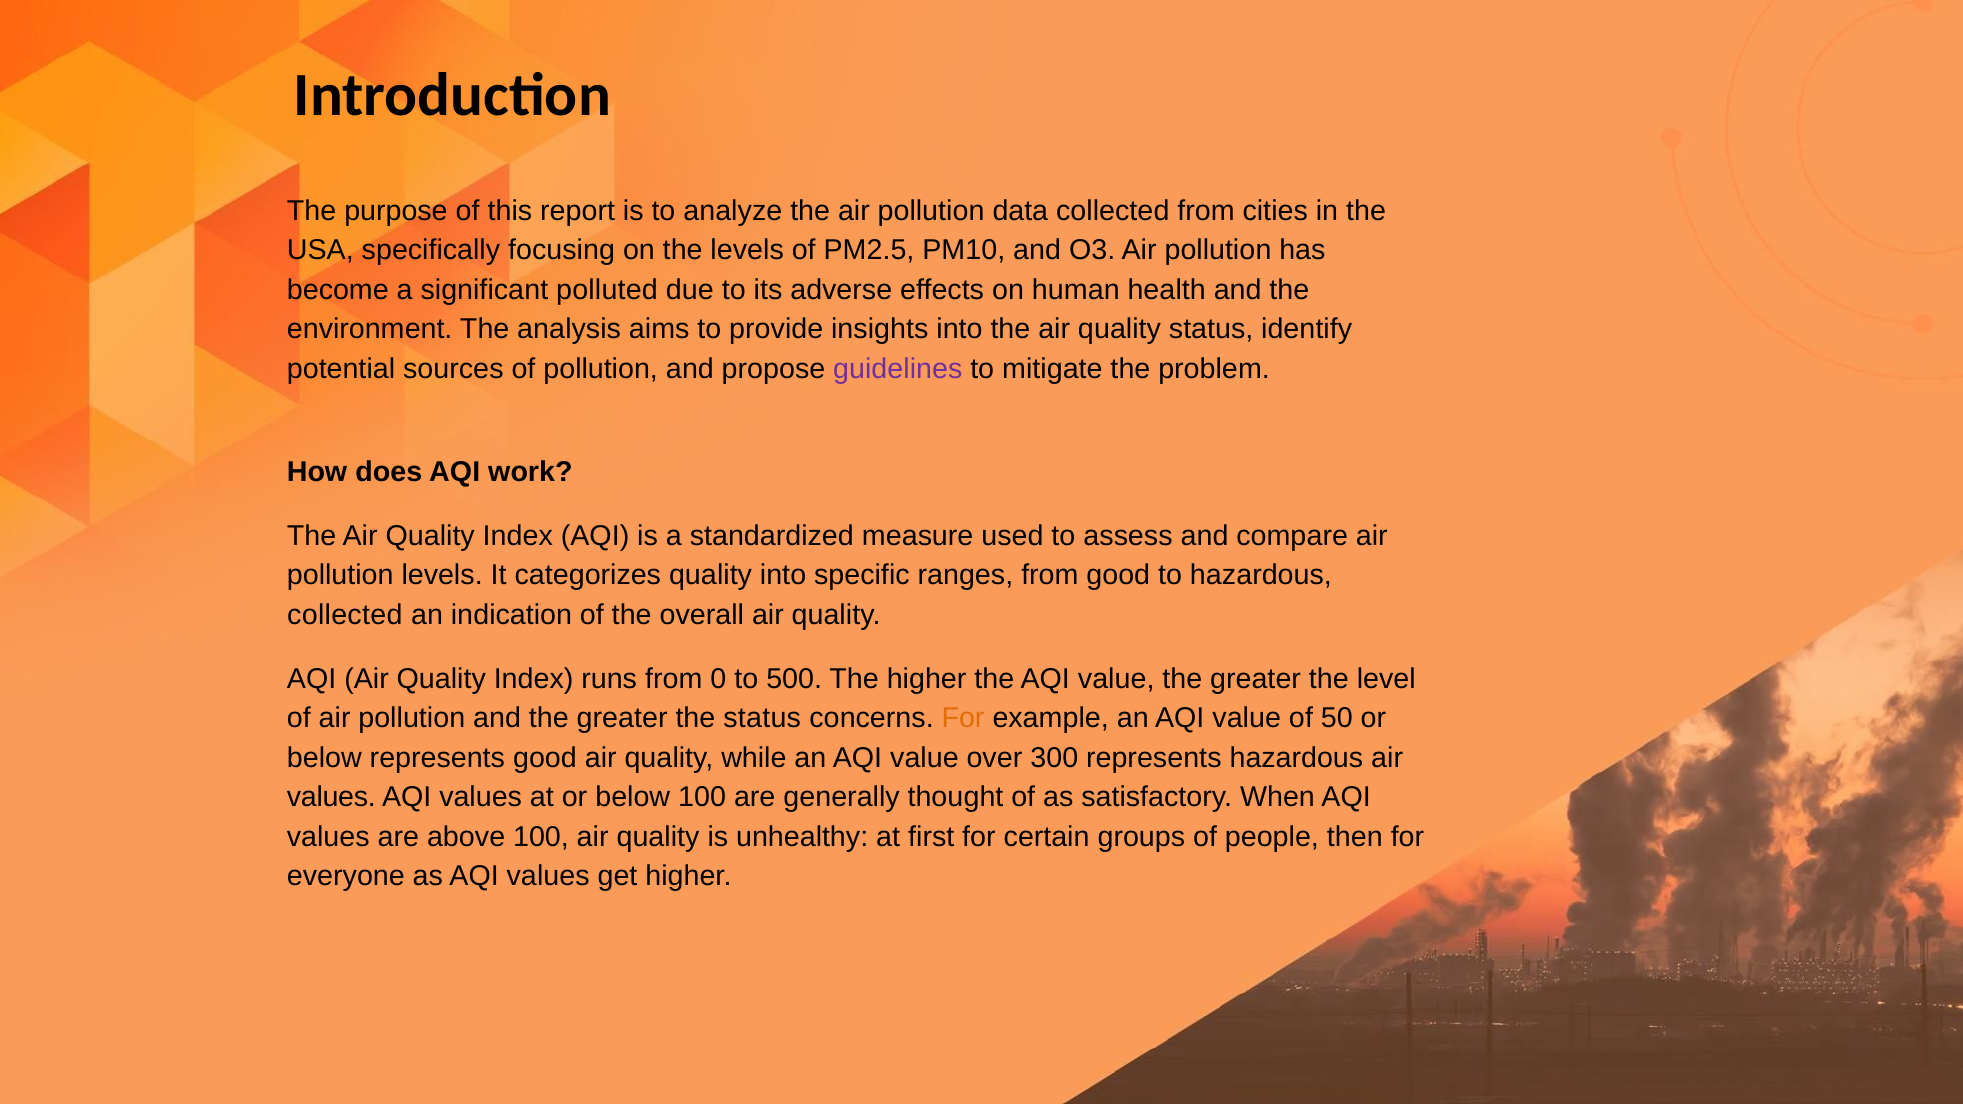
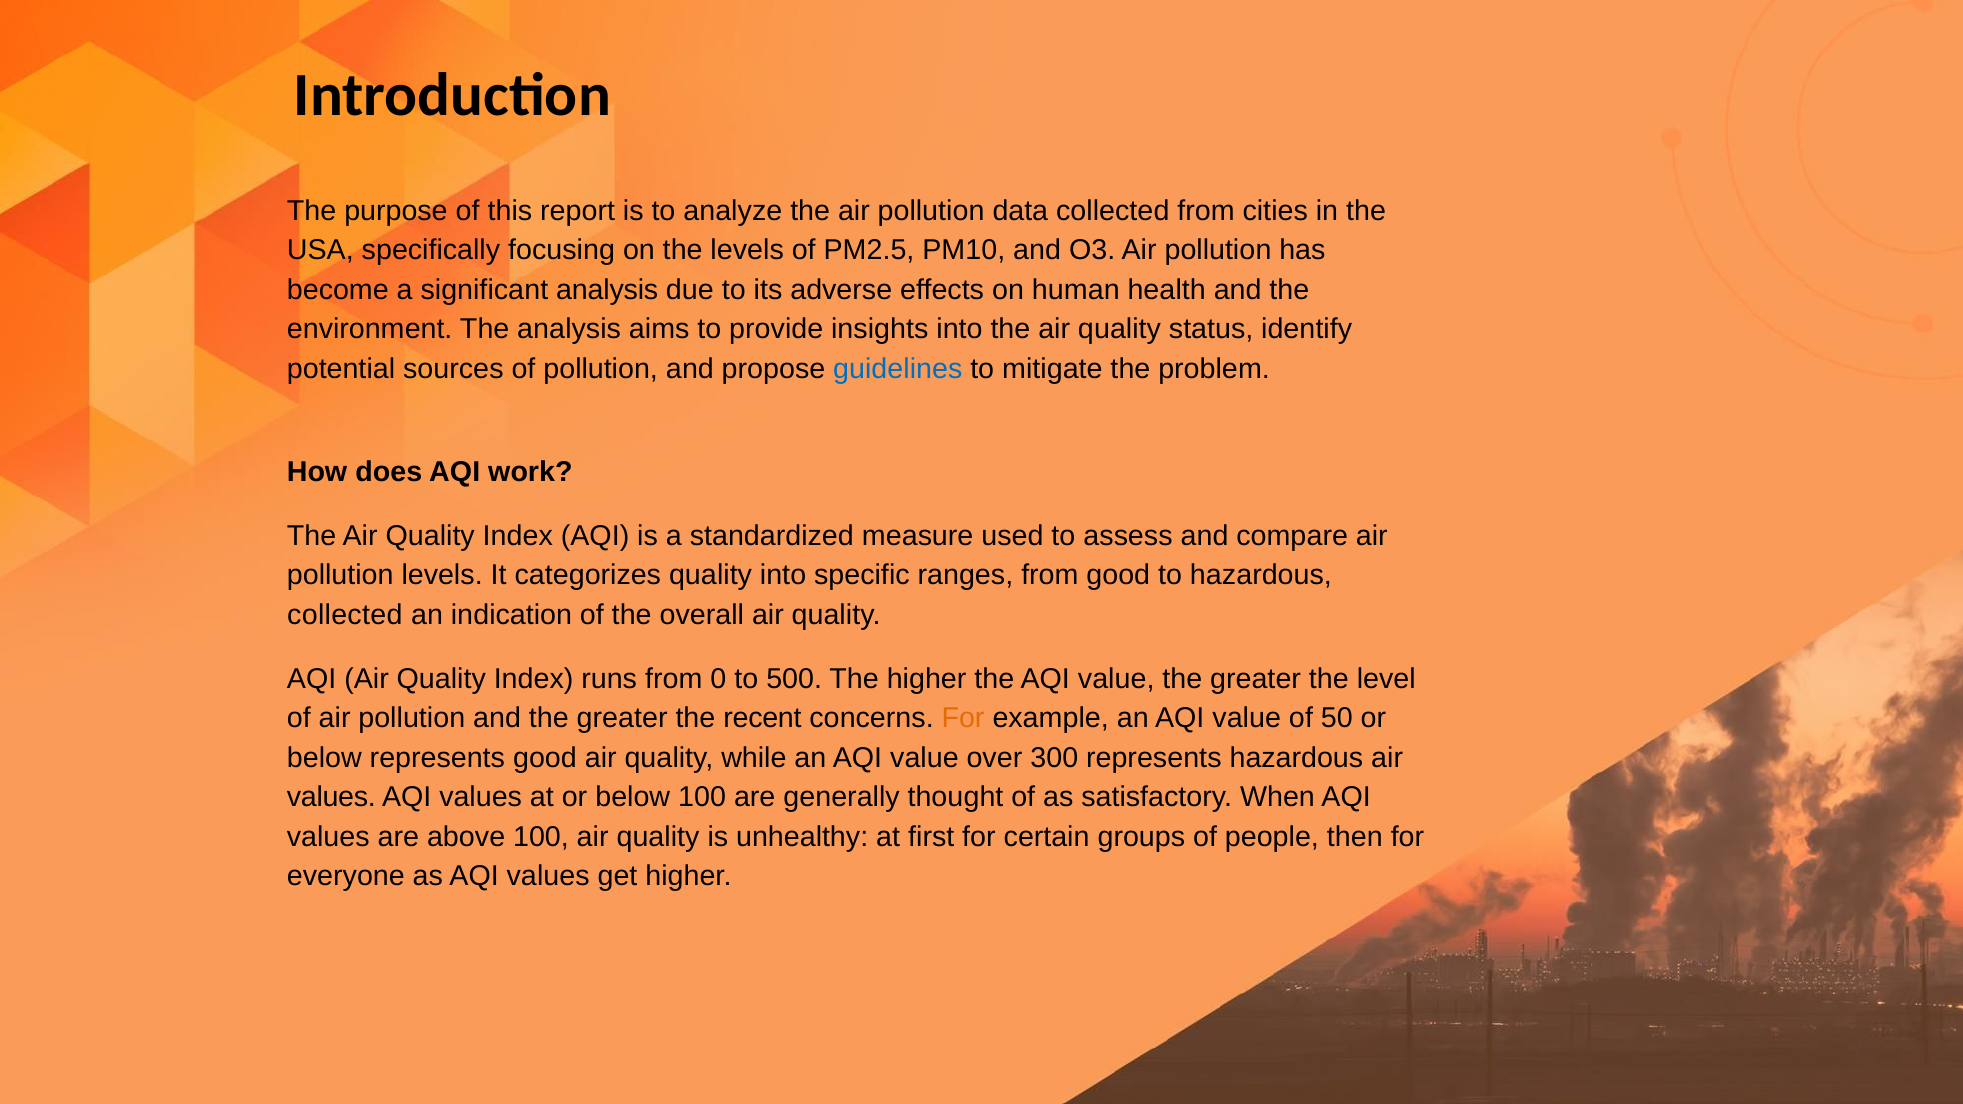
significant polluted: polluted -> analysis
guidelines colour: purple -> blue
the status: status -> recent
